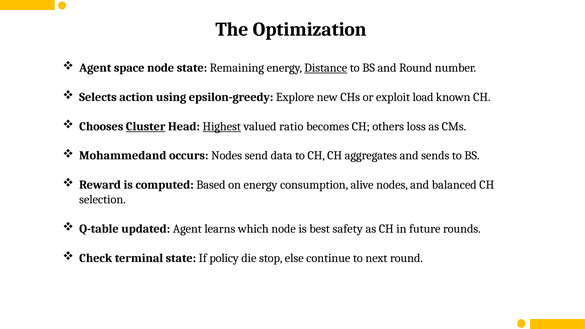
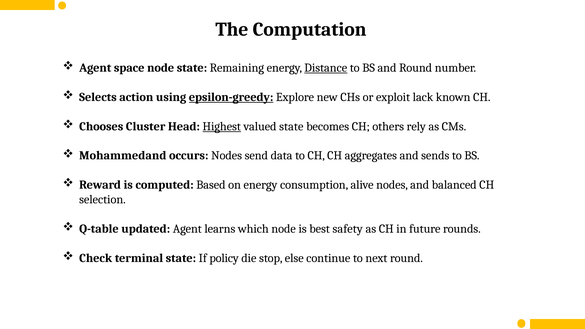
Optimization: Optimization -> Computation
epsilon-greedy underline: none -> present
load: load -> lack
Cluster underline: present -> none
valued ratio: ratio -> state
loss: loss -> rely
